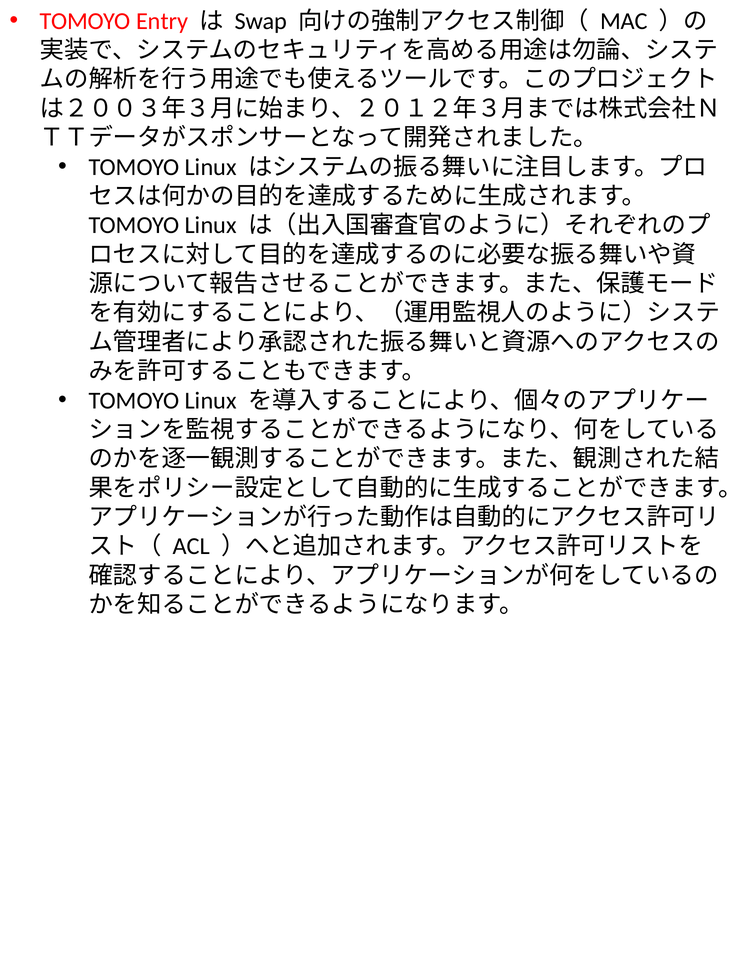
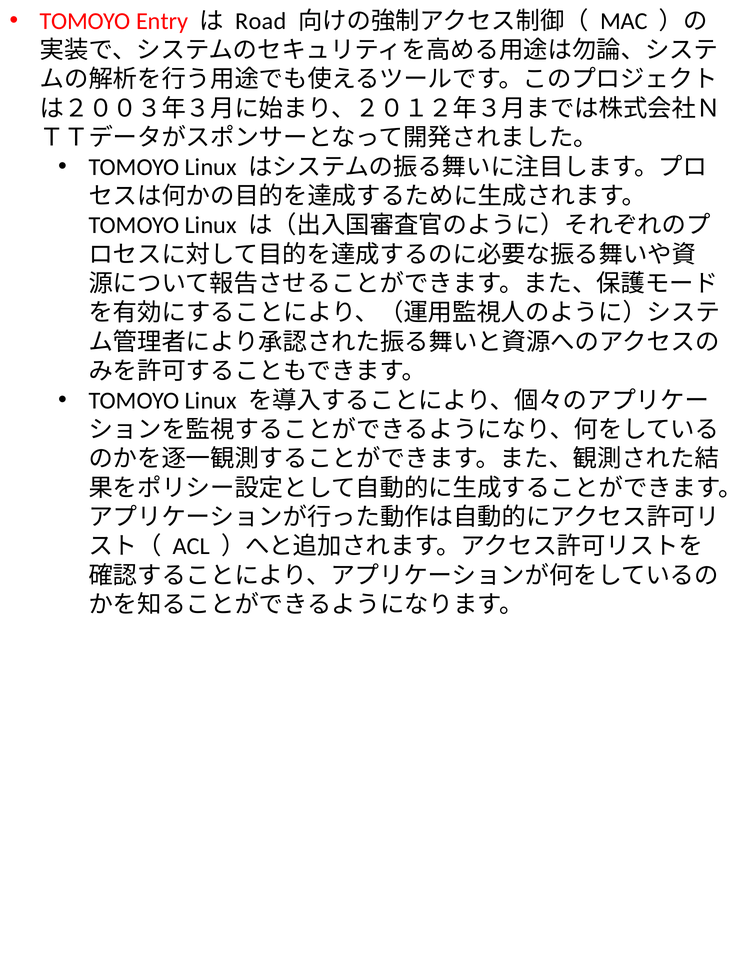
Swap: Swap -> Road
